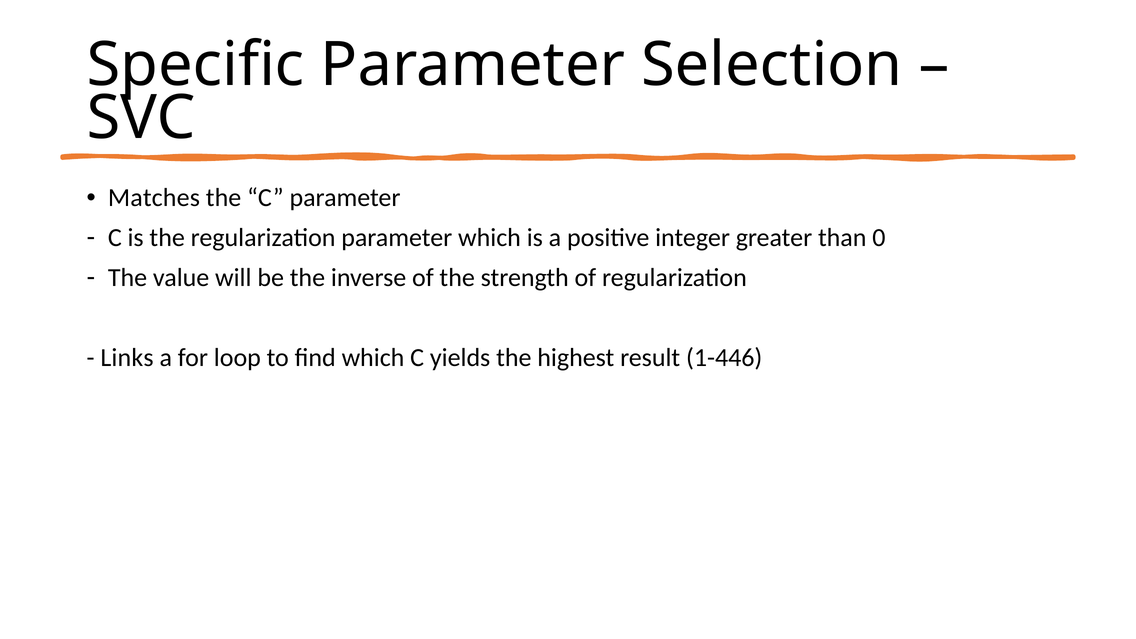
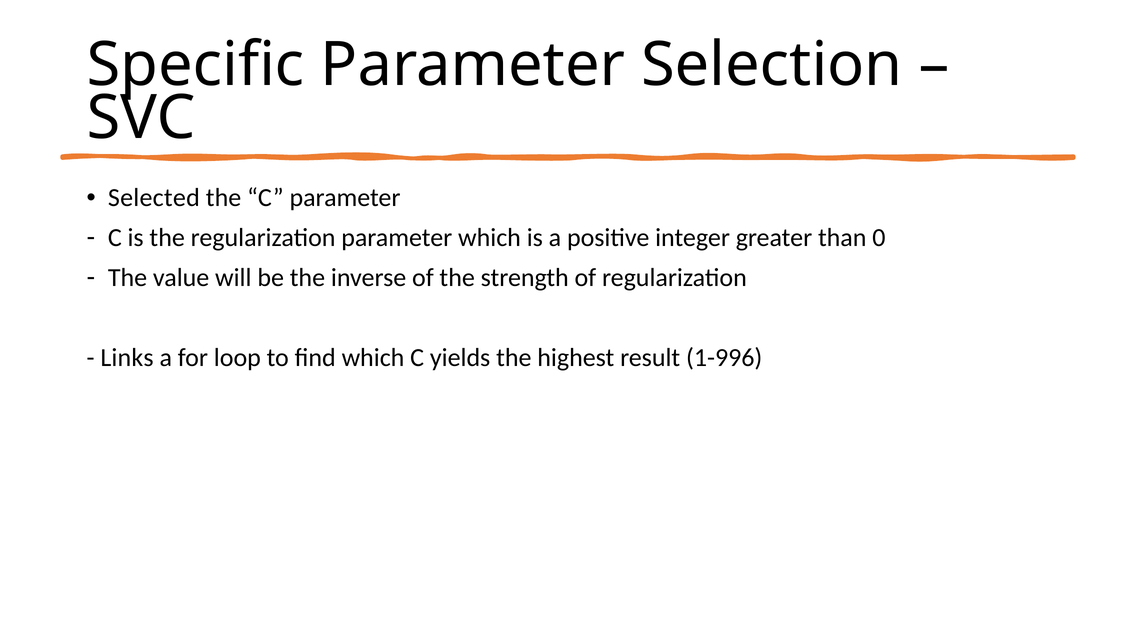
Matches: Matches -> Selected
1-446: 1-446 -> 1-996
